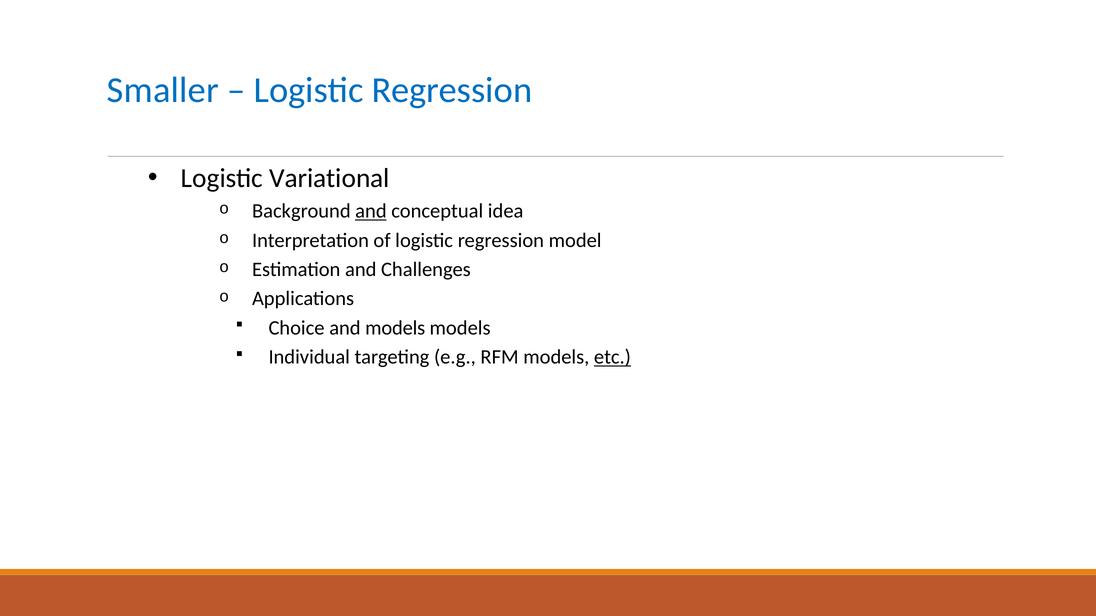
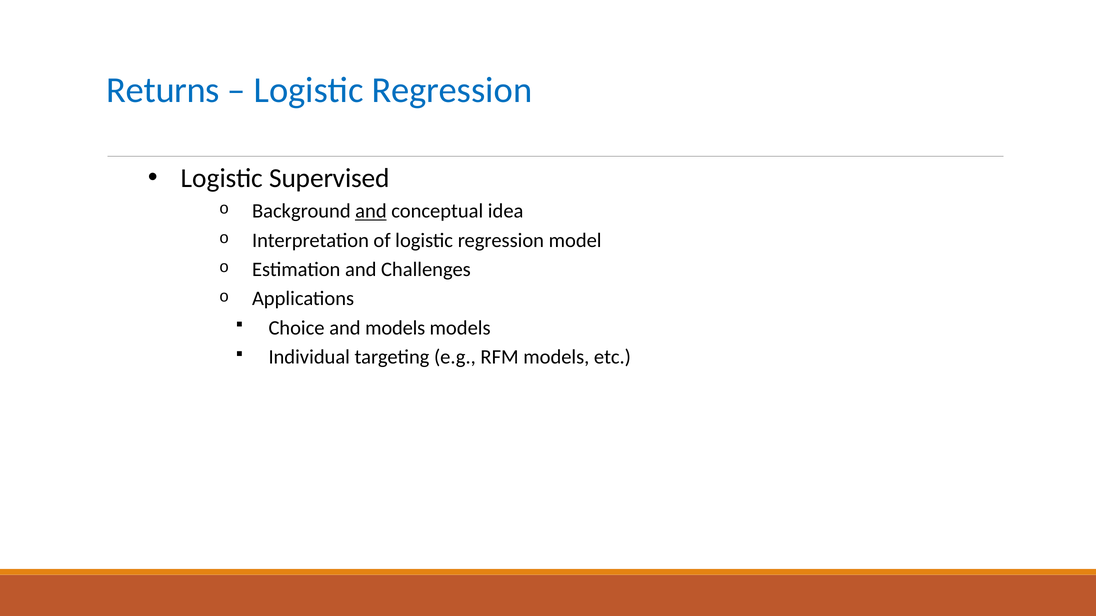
Smaller: Smaller -> Returns
Variational: Variational -> Supervised
etc underline: present -> none
